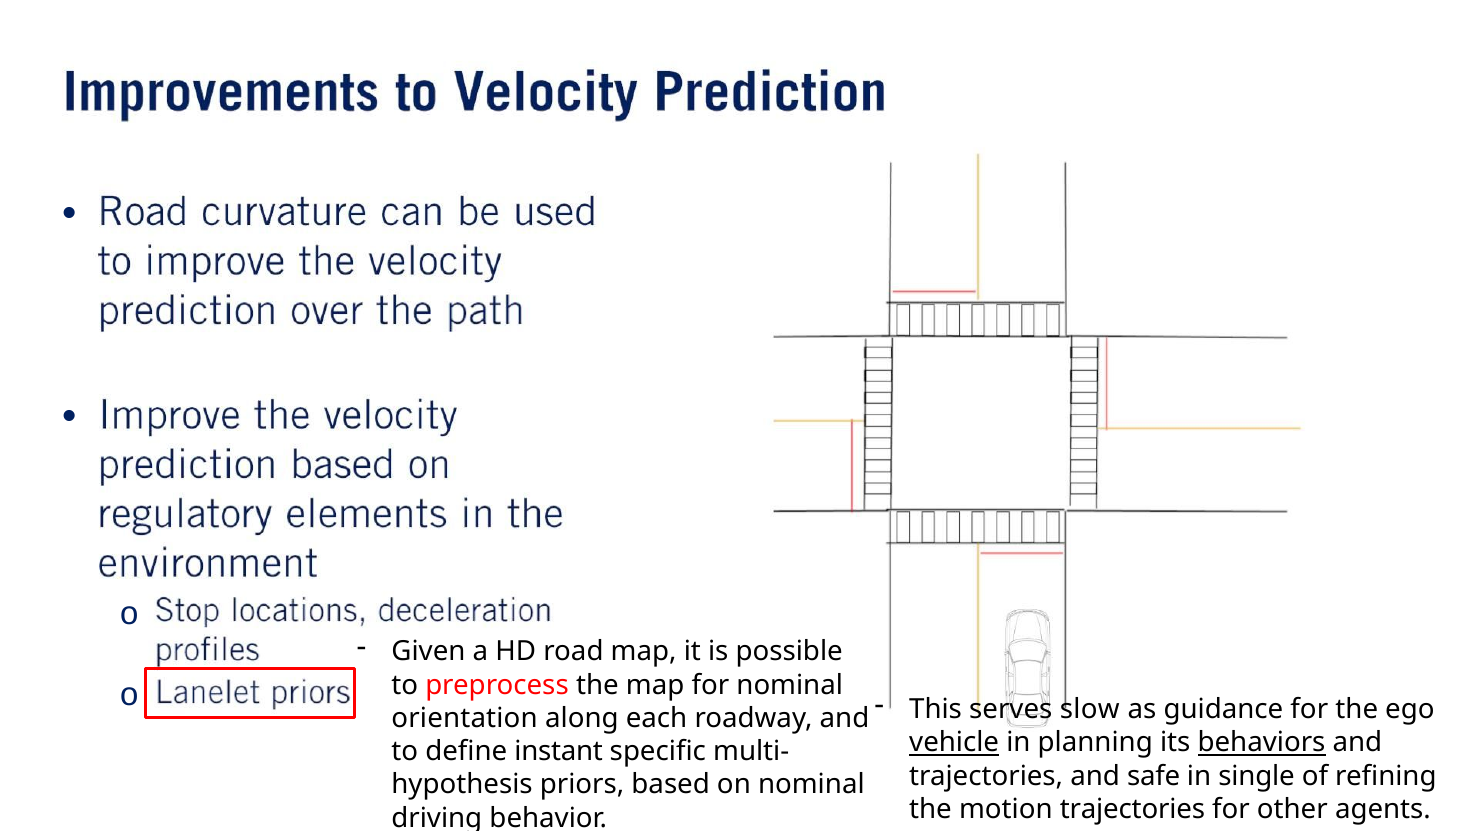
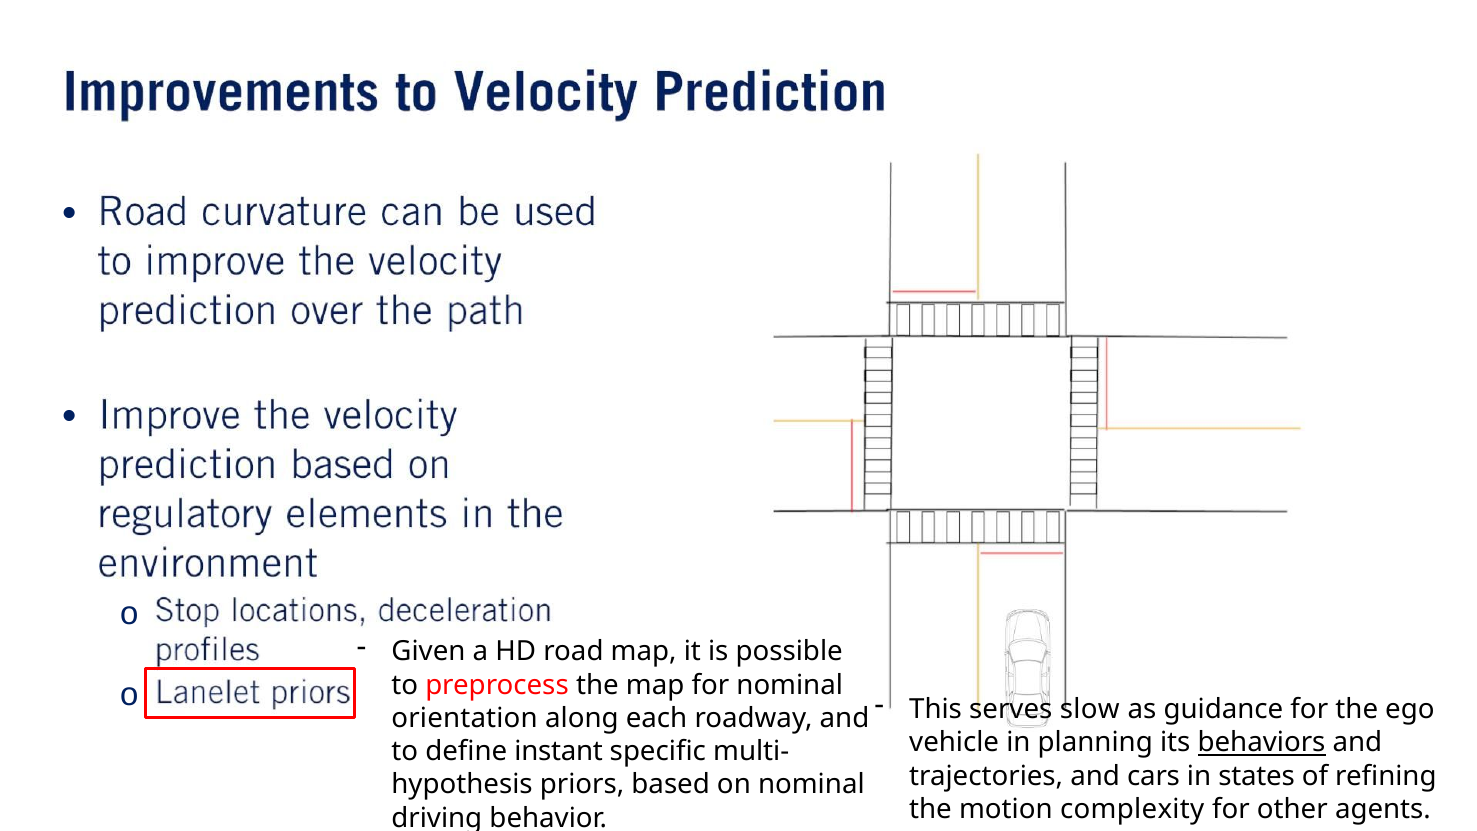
vehicle underline: present -> none
safe: safe -> cars
single: single -> states
motion trajectories: trajectories -> complexity
